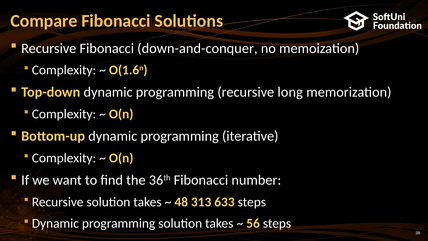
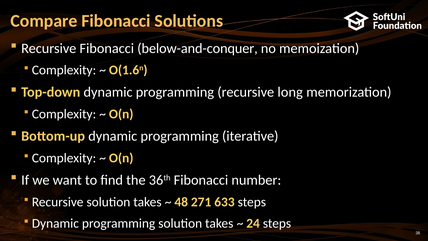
down-and-conquer: down-and-conquer -> below-and-conquer
313: 313 -> 271
56: 56 -> 24
